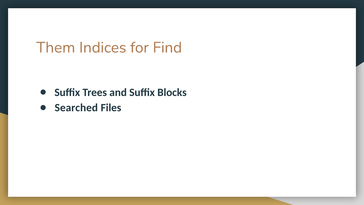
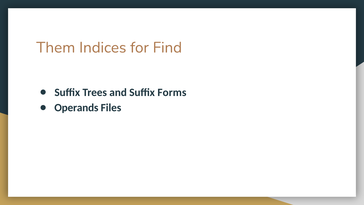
Blocks: Blocks -> Forms
Searched: Searched -> Operands
